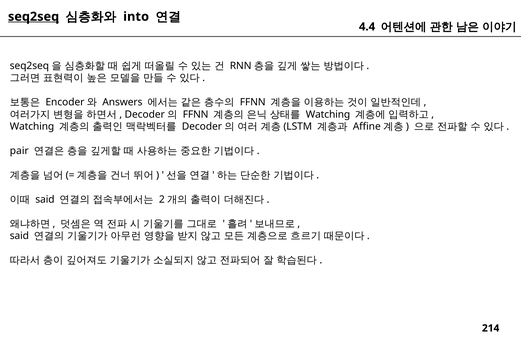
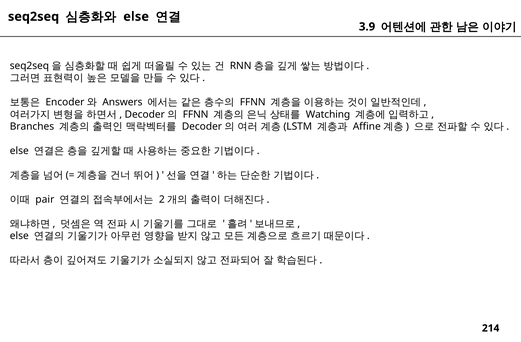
seq2seq underline: present -> none
into at (136, 17): into -> else
4.4: 4.4 -> 3.9
Watching at (32, 127): Watching -> Branches
pair at (19, 151): pair -> else
said at (45, 200): said -> pair
said at (19, 236): said -> else
